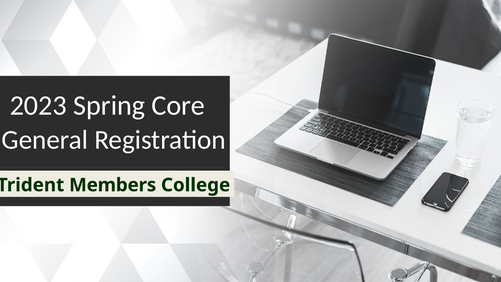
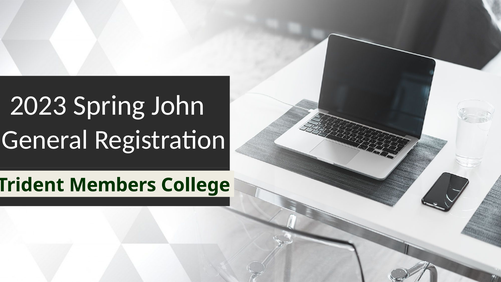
Core: Core -> John
